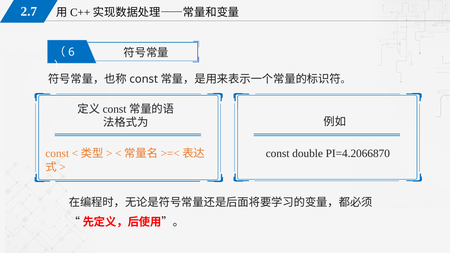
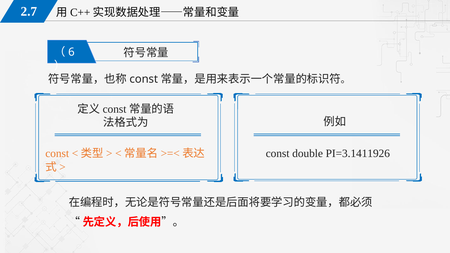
PI=4.2066870: PI=4.2066870 -> PI=3.1411926
